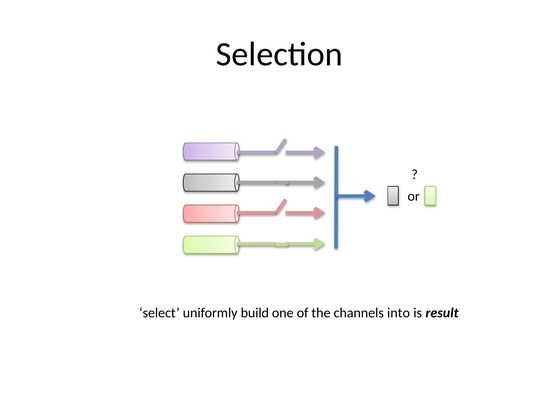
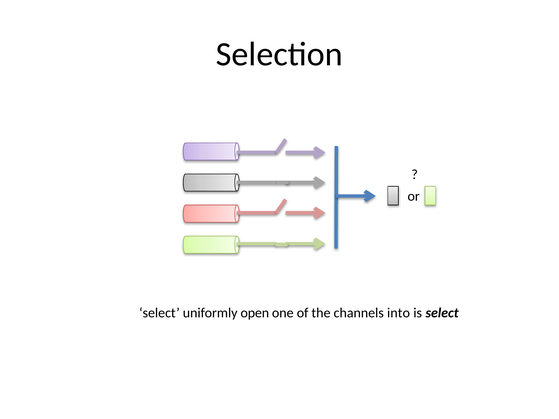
build: build -> open
is result: result -> select
